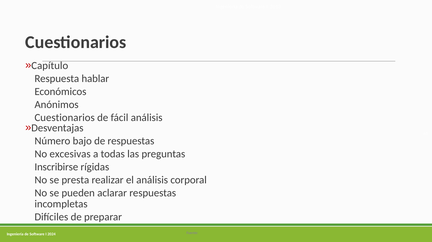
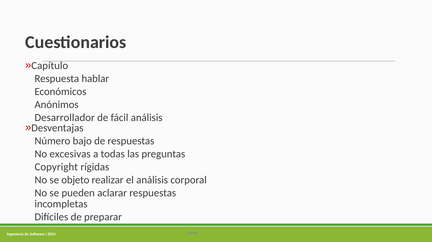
Cuestionarios at (65, 117): Cuestionarios -> Desarrollador
Inscribirse: Inscribirse -> Copyright
presta: presta -> objeto
